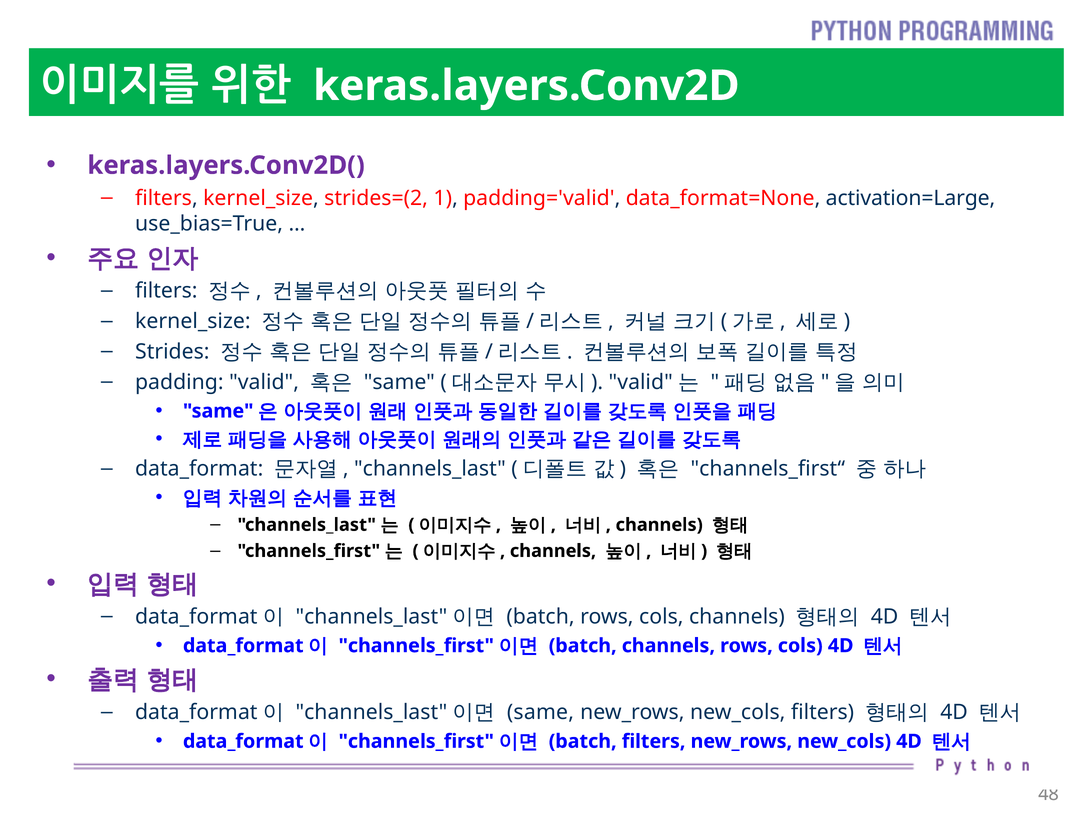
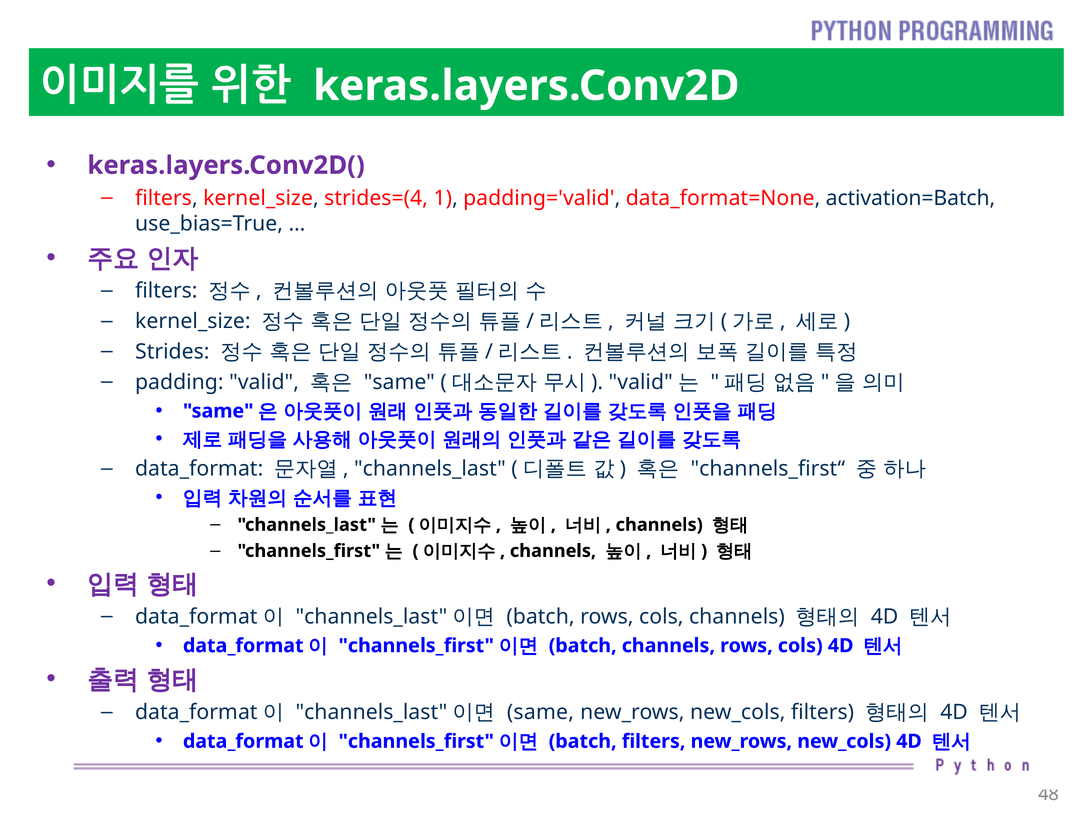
strides=(2: strides=(2 -> strides=(4
activation=Large: activation=Large -> activation=Batch
